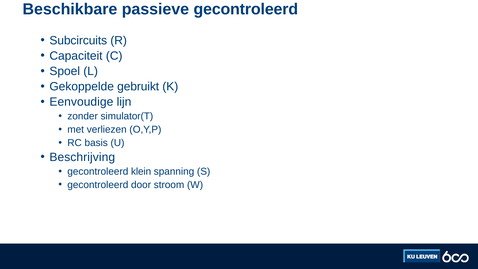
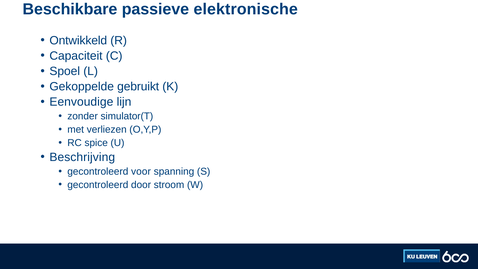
passieve gecontroleerd: gecontroleerd -> elektronische
Subcircuits: Subcircuits -> Ontwikkeld
basis: basis -> spice
klein: klein -> voor
